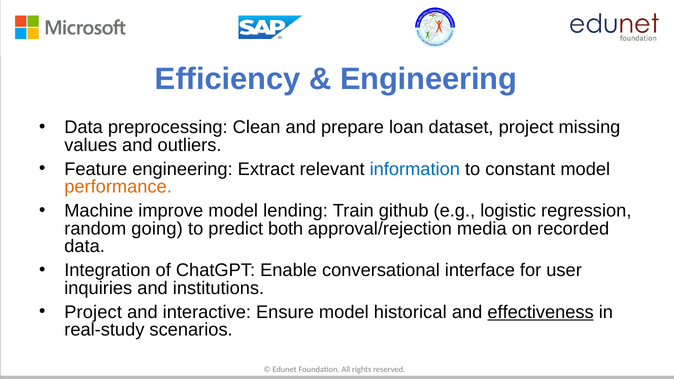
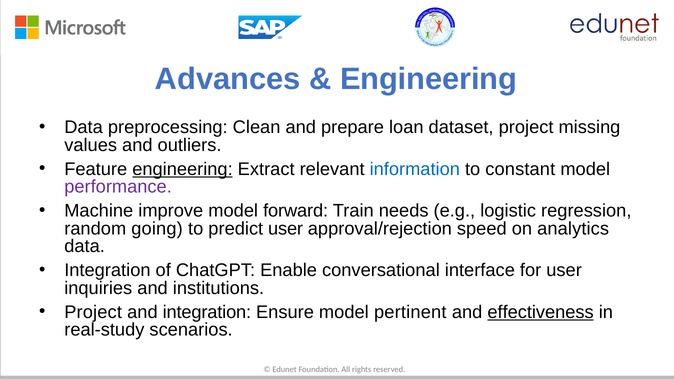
Efficiency: Efficiency -> Advances
engineering at (182, 169) underline: none -> present
performance colour: orange -> purple
lending: lending -> forward
github: github -> needs
predict both: both -> user
media: media -> speed
recorded: recorded -> analytics
and interactive: interactive -> integration
historical: historical -> pertinent
